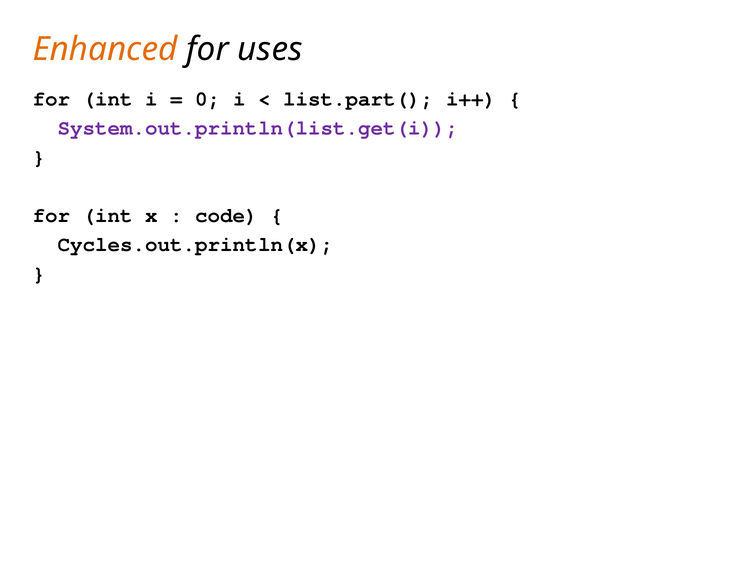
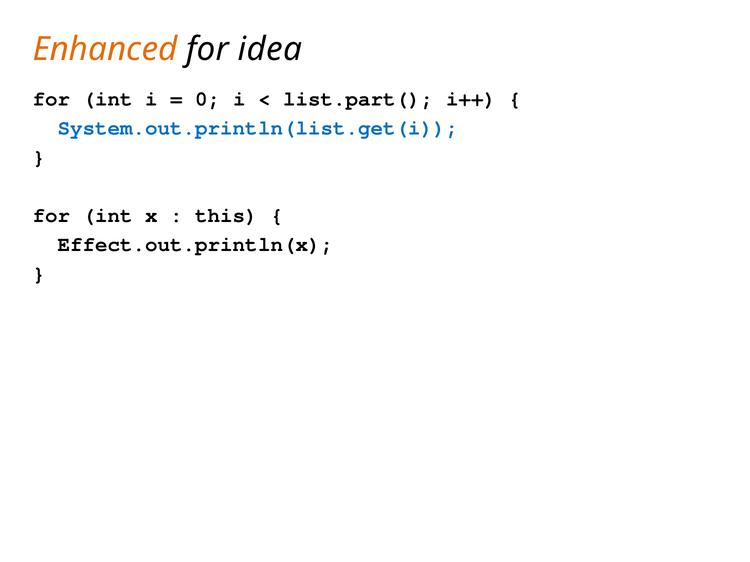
uses: uses -> idea
System.out.println(list.get(i colour: purple -> blue
code: code -> this
Cycles.out.println(x: Cycles.out.println(x -> Effect.out.println(x
